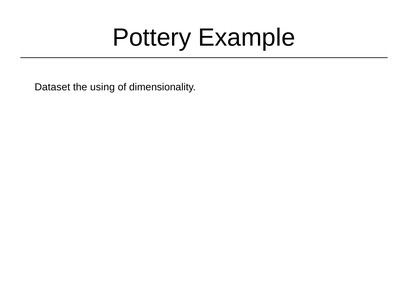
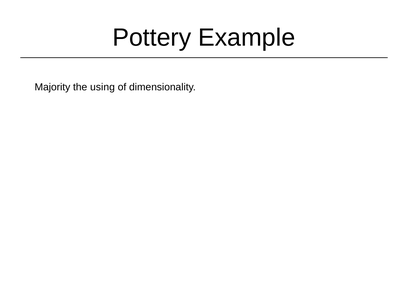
Dataset: Dataset -> Majority
